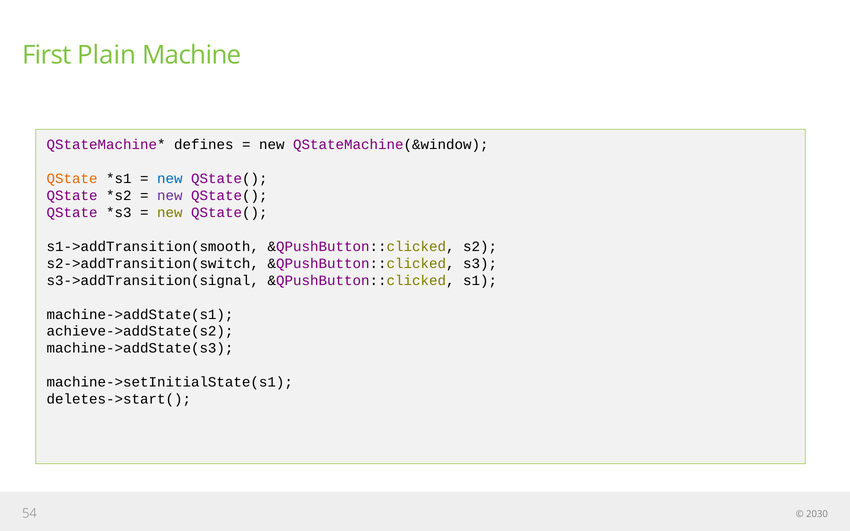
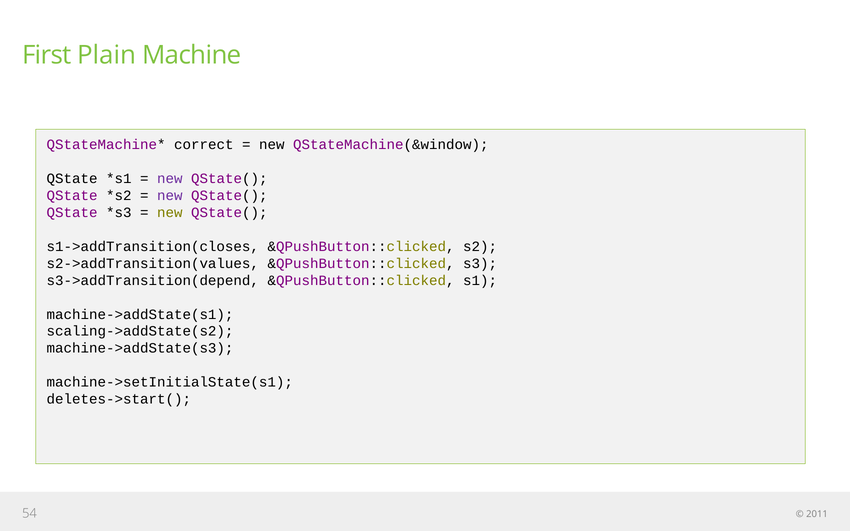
defines: defines -> correct
QState at (72, 178) colour: orange -> black
new at (170, 178) colour: blue -> purple
s1->addTransition(smooth: s1->addTransition(smooth -> s1->addTransition(closes
s2->addTransition(switch: s2->addTransition(switch -> s2->addTransition(values
s3->addTransition(signal: s3->addTransition(signal -> s3->addTransition(depend
achieve->addState(s2: achieve->addState(s2 -> scaling->addState(s2
2030: 2030 -> 2011
